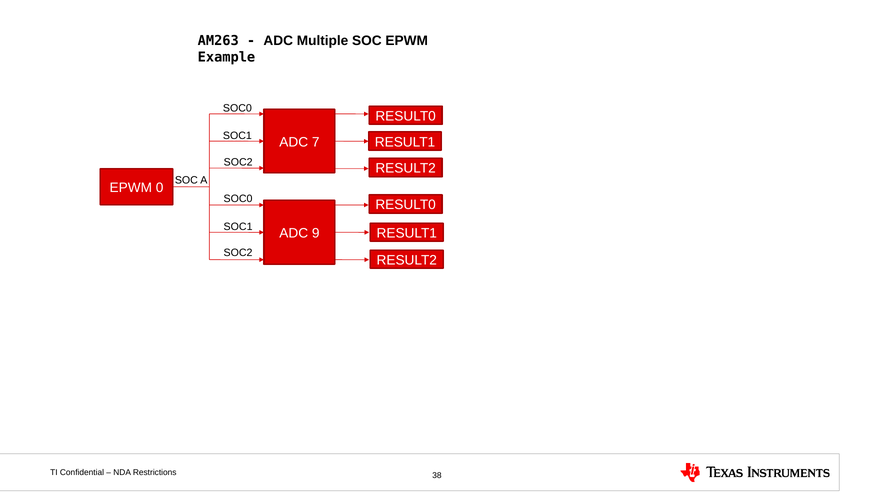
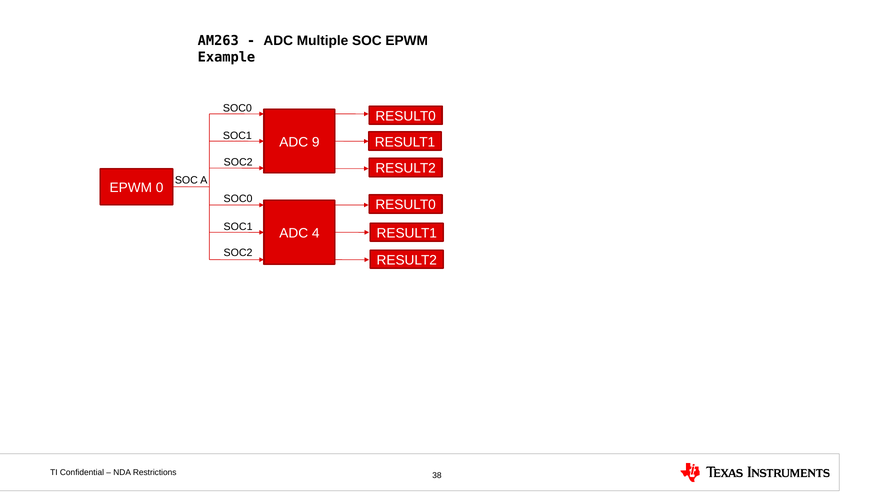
7: 7 -> 9
9: 9 -> 4
